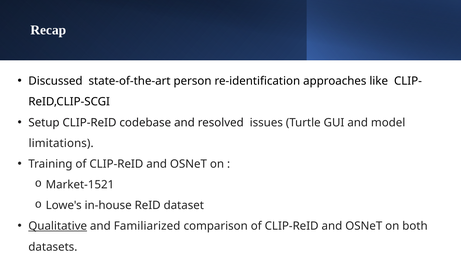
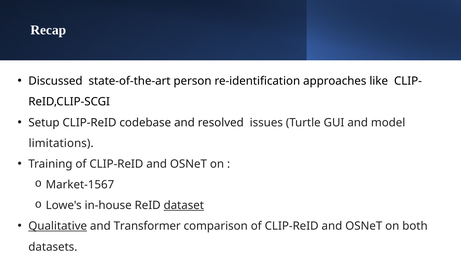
Market-1521: Market-1521 -> Market-1567
dataset underline: none -> present
Familiarized: Familiarized -> Transformer
